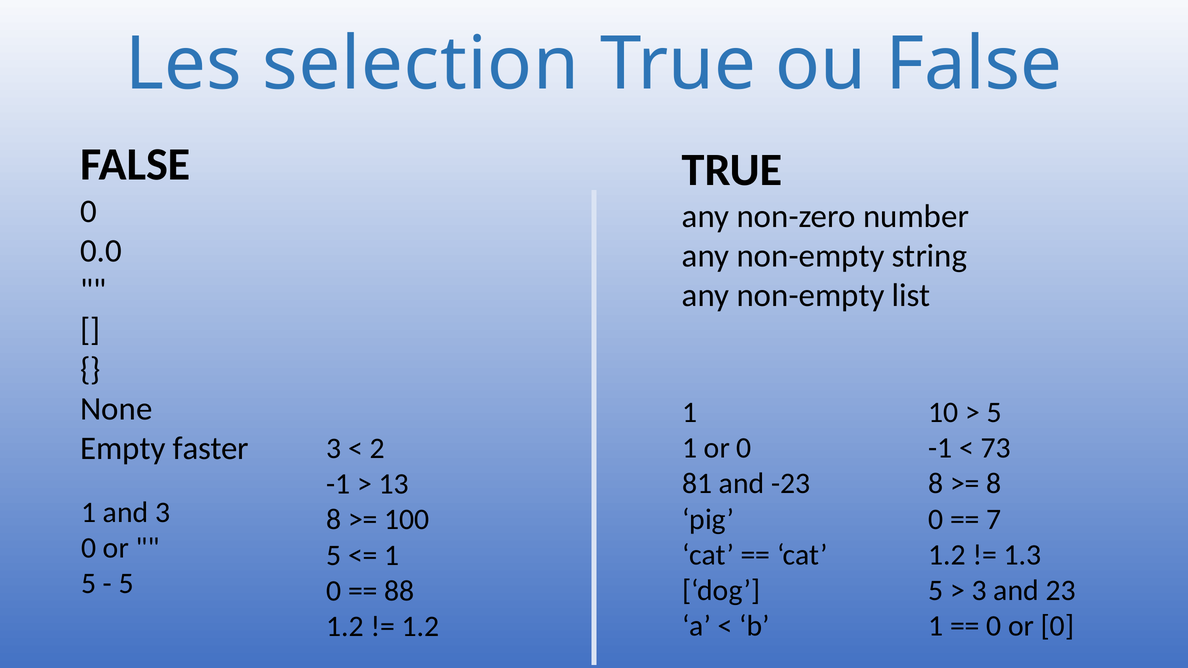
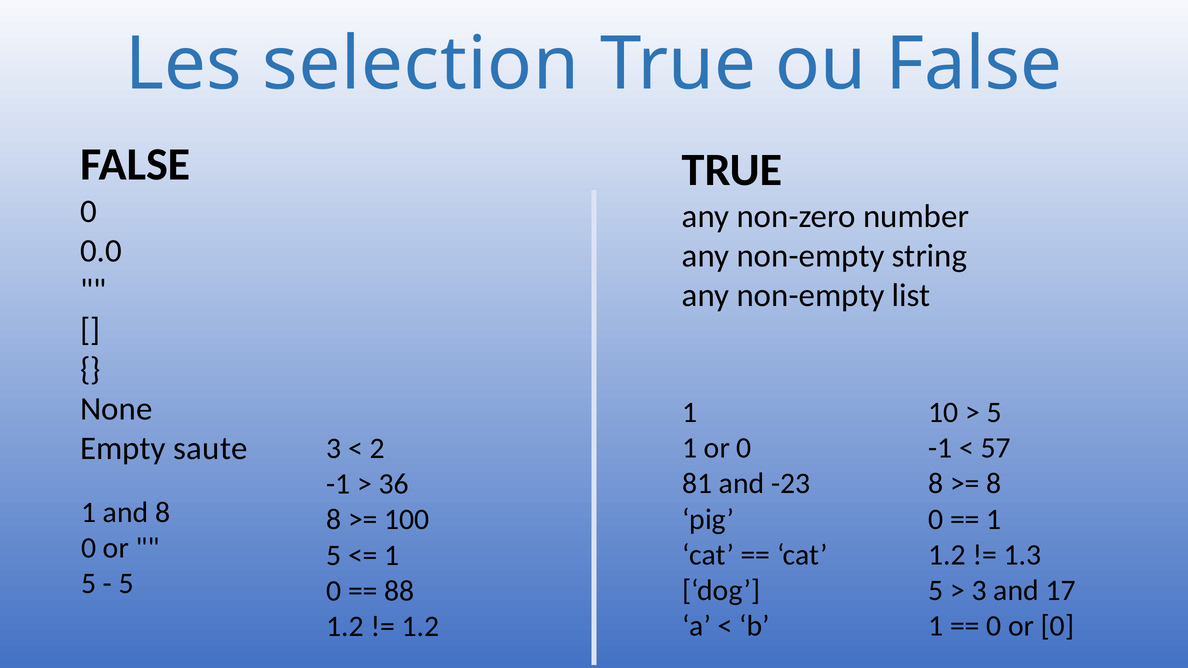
faster: faster -> saute
73: 73 -> 57
13: 13 -> 36
and 3: 3 -> 8
7 at (994, 519): 7 -> 1
23: 23 -> 17
